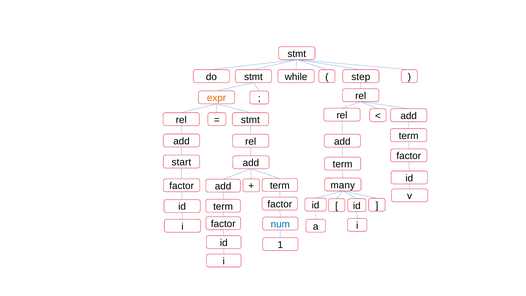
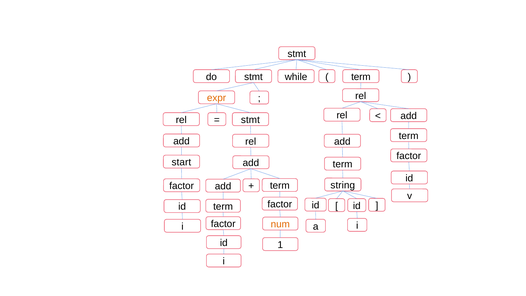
step at (361, 77): step -> term
many: many -> string
num colour: blue -> orange
